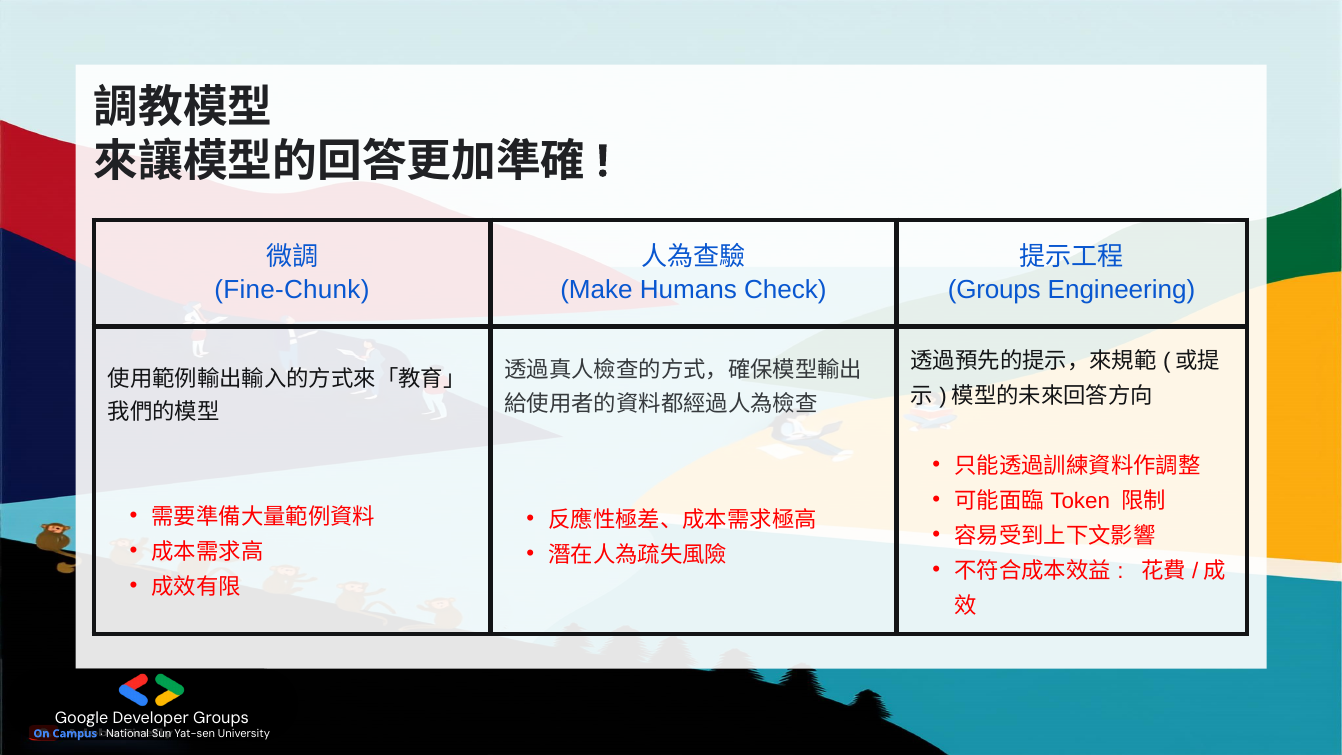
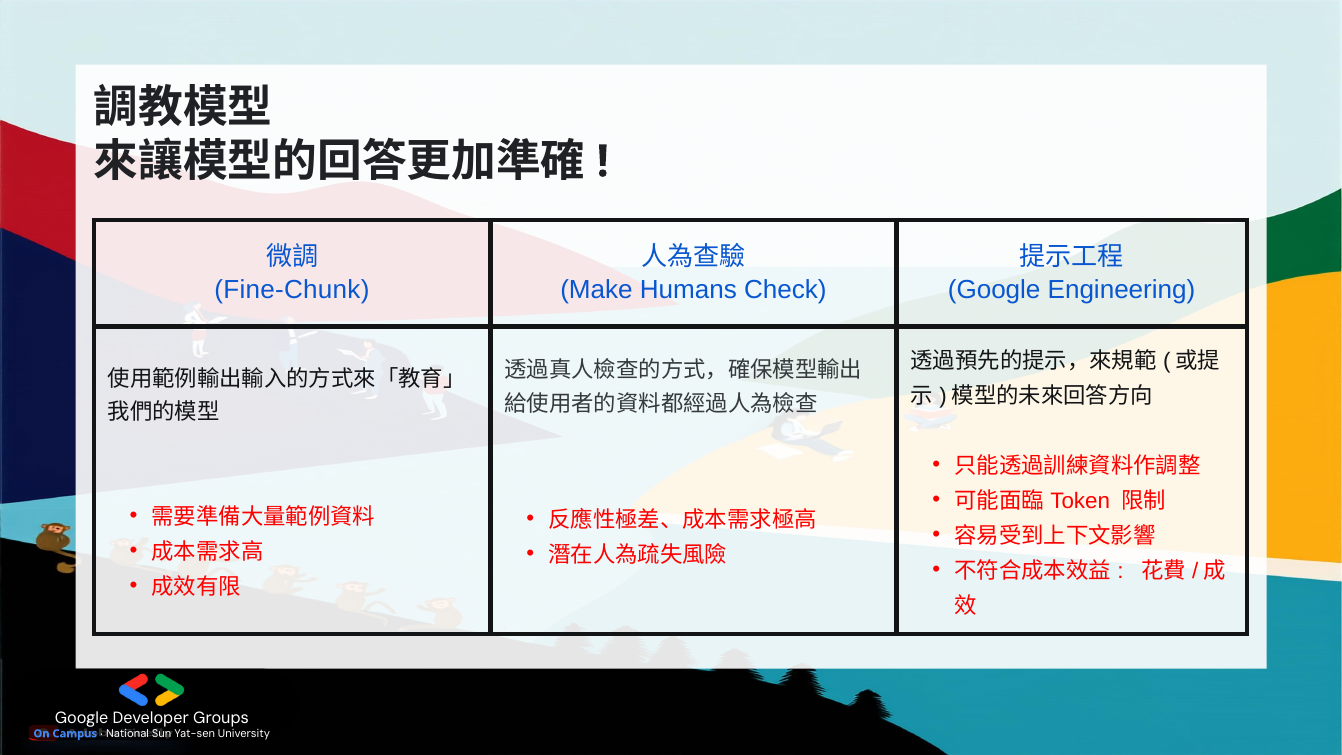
Groups at (994, 290): Groups -> Google
